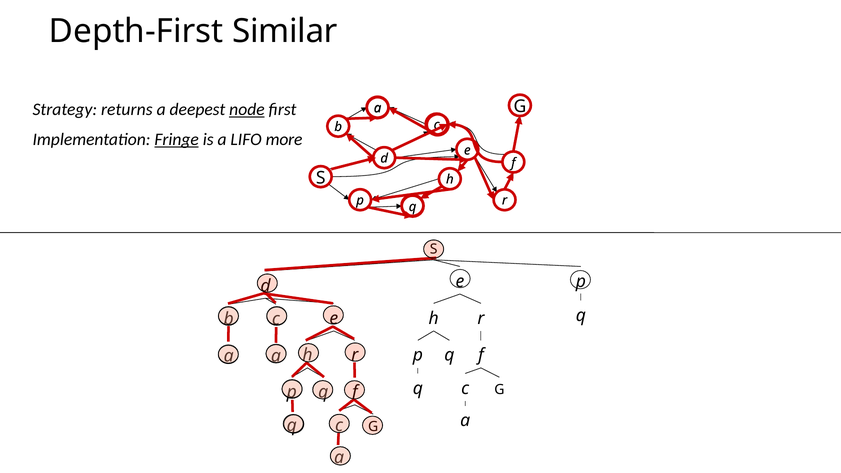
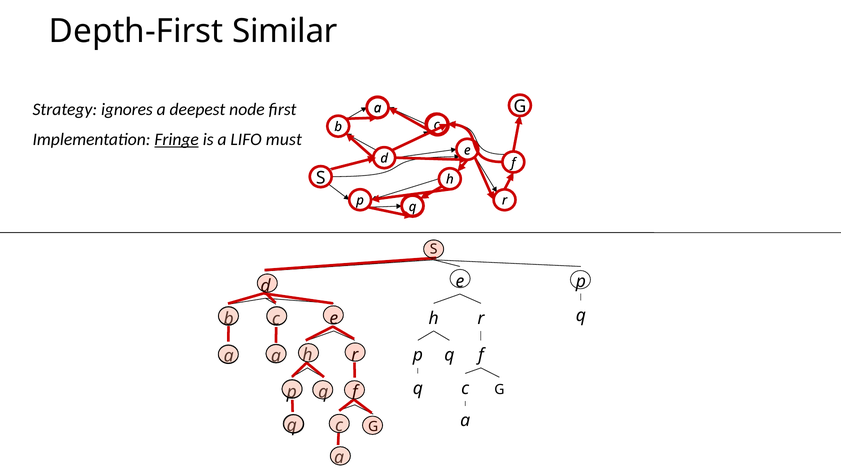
returns: returns -> ignores
node underline: present -> none
more: more -> must
